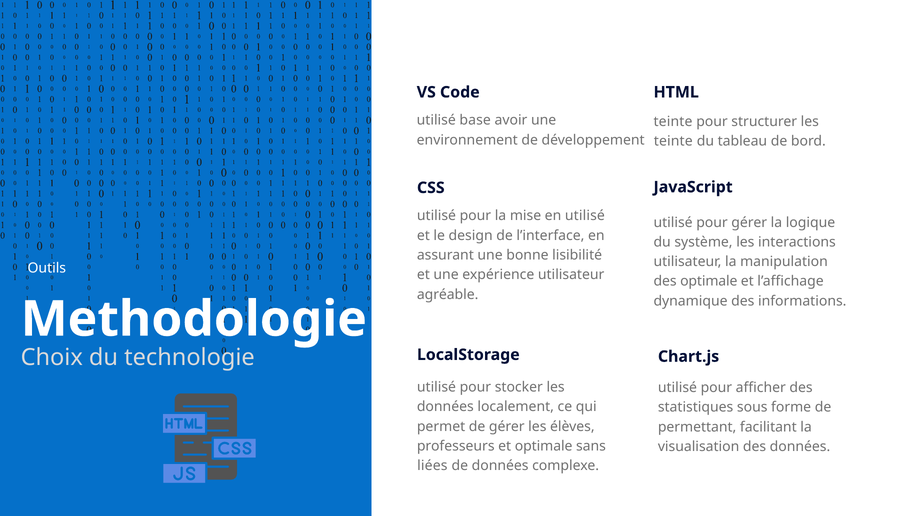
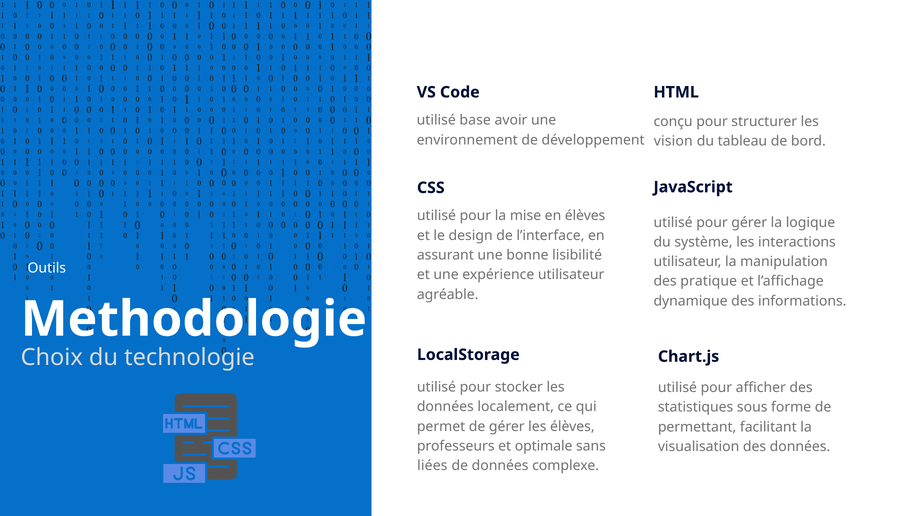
teinte at (673, 122): teinte -> conçu
teinte at (673, 141): teinte -> vision
en utilisé: utilisé -> élèves
des optimale: optimale -> pratique
